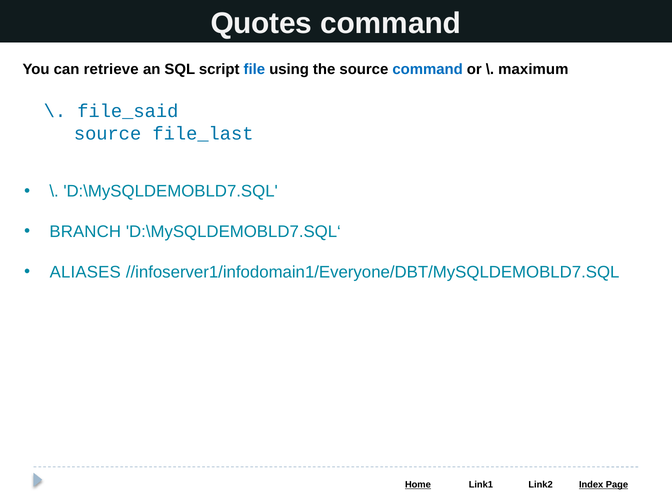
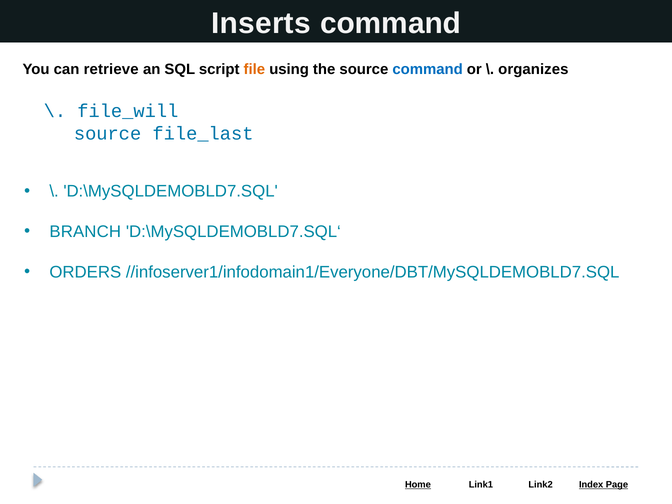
Quotes: Quotes -> Inserts
file colour: blue -> orange
maximum: maximum -> organizes
file_said: file_said -> file_will
ALIASES: ALIASES -> ORDERS
